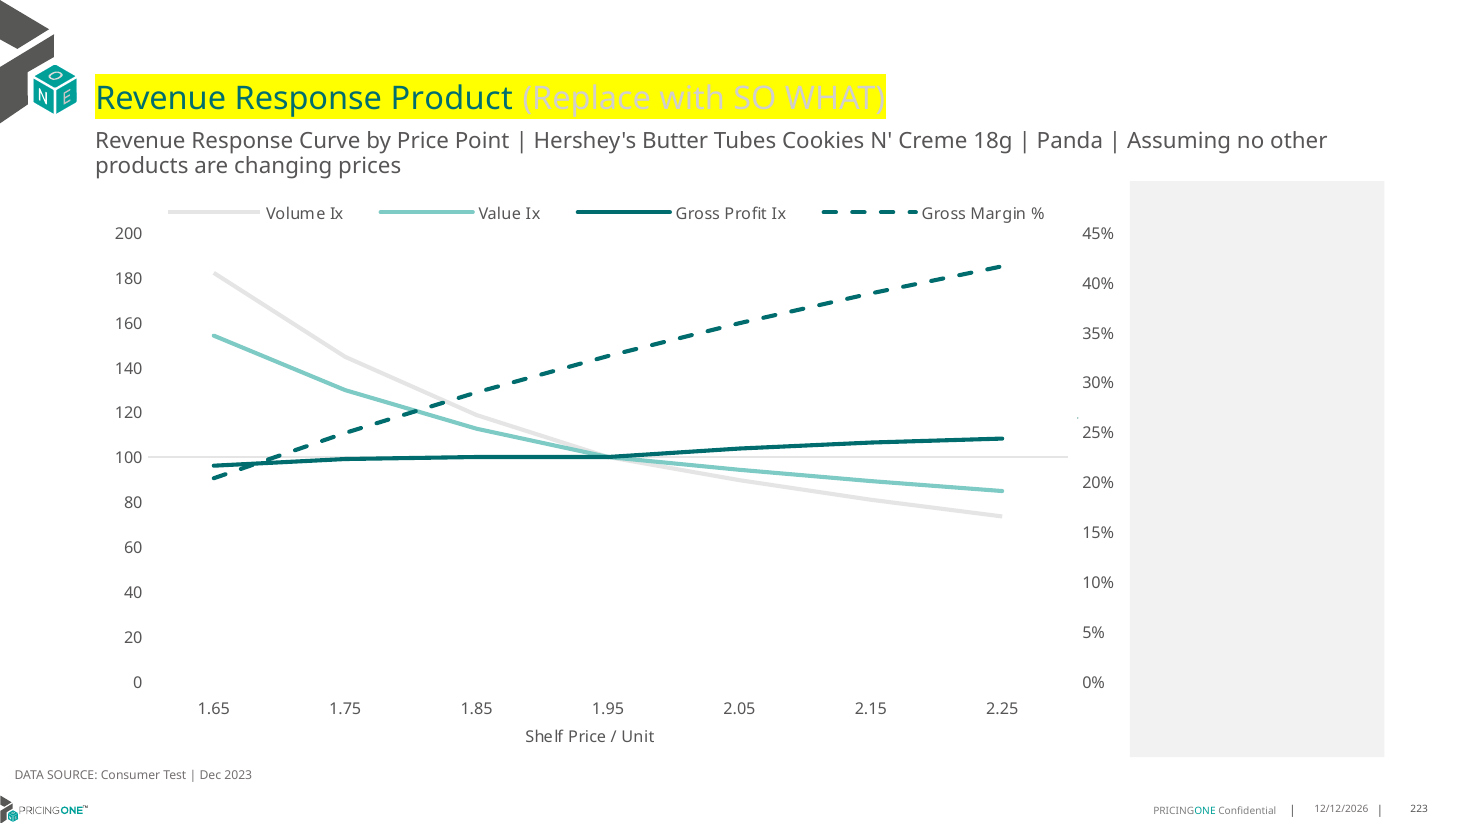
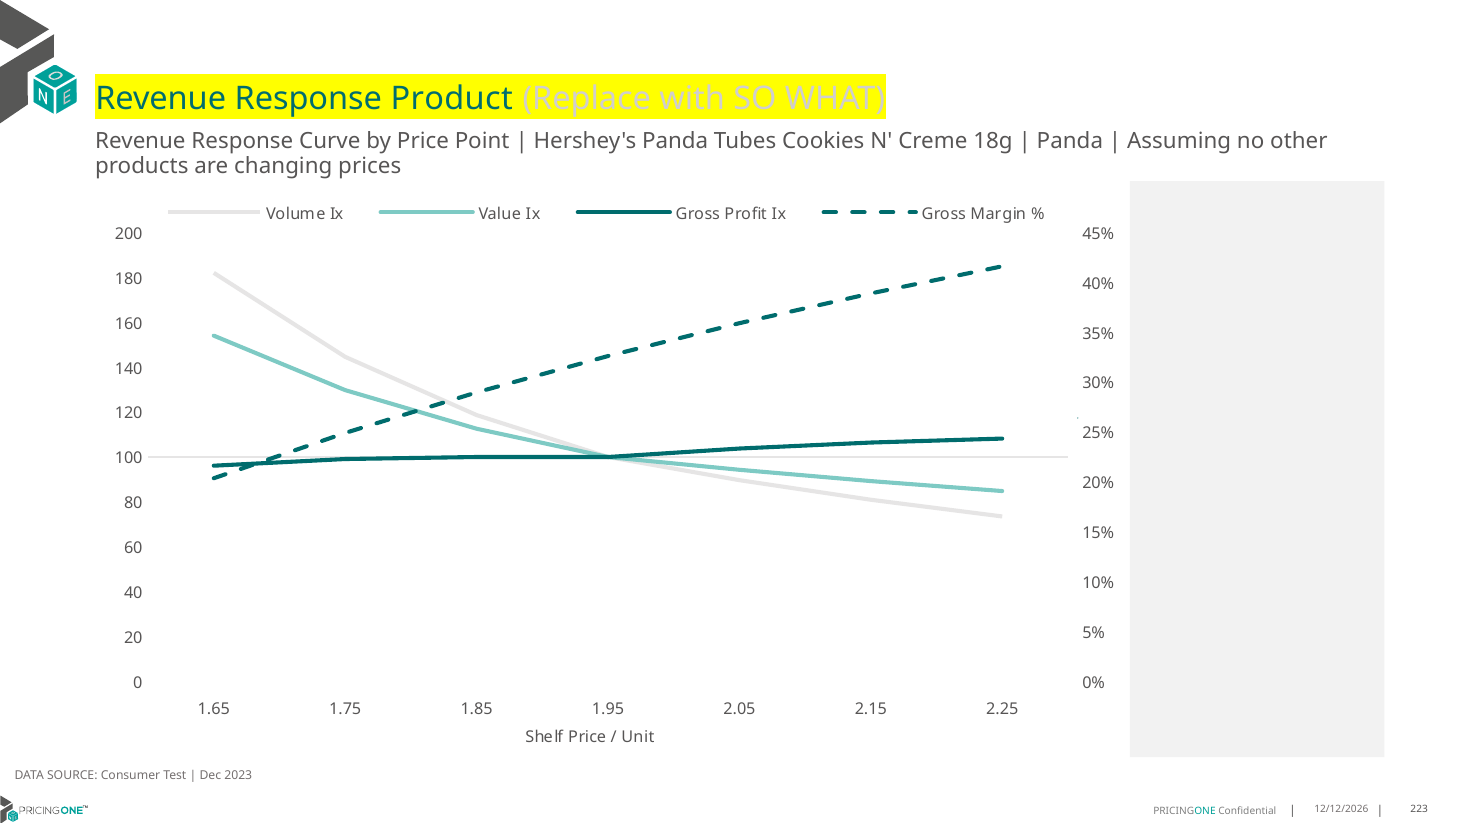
Hershey's Butter: Butter -> Panda
